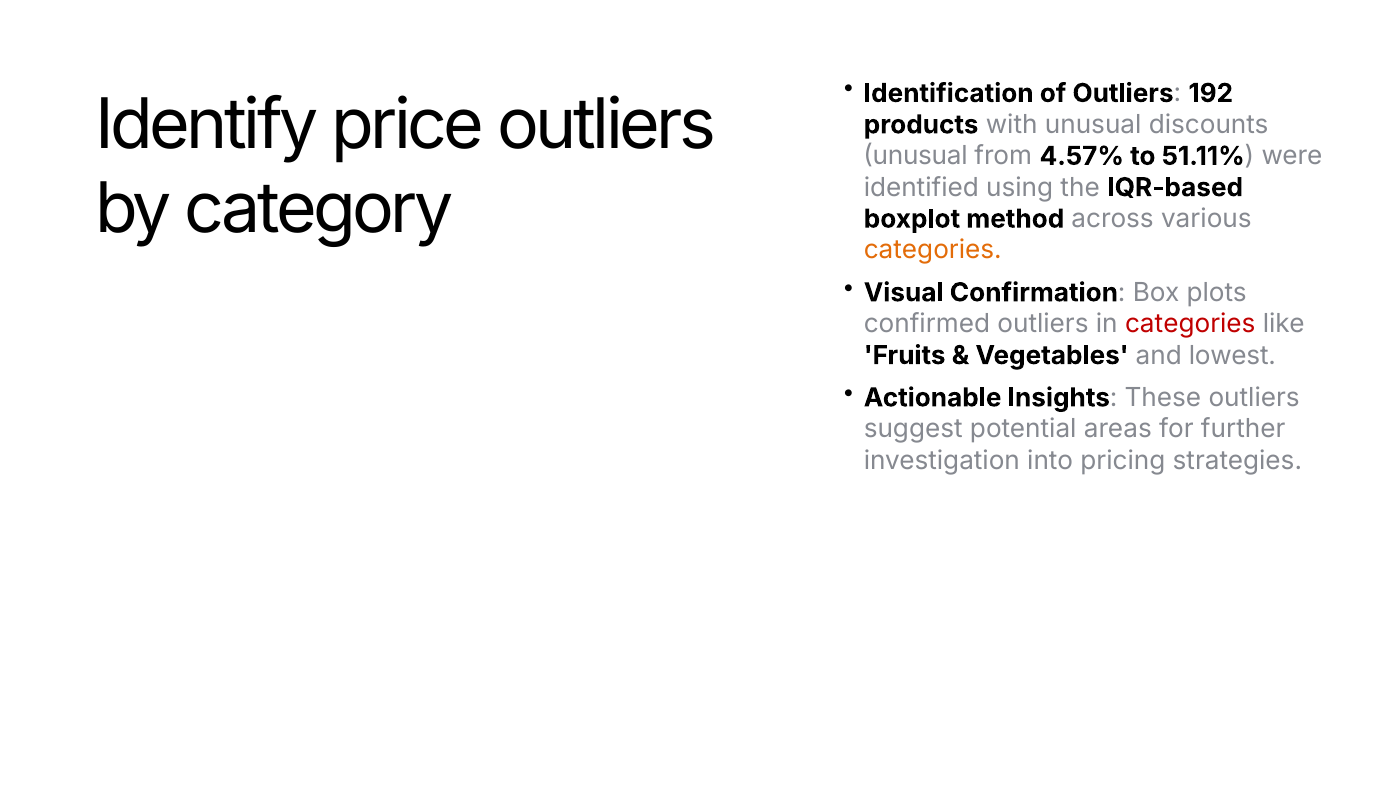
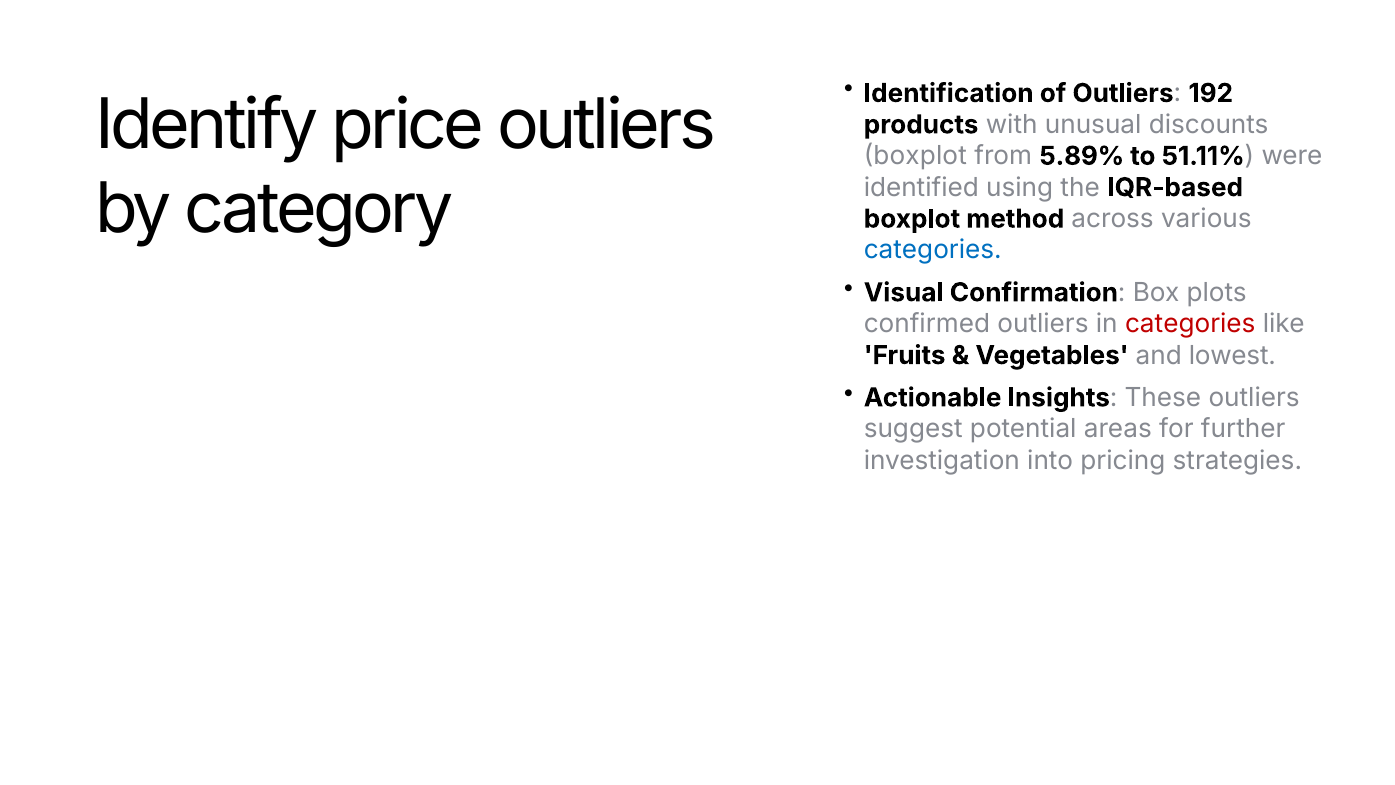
unusual at (916, 156): unusual -> boxplot
4.57%: 4.57% -> 5.89%
categories at (933, 250) colour: orange -> blue
